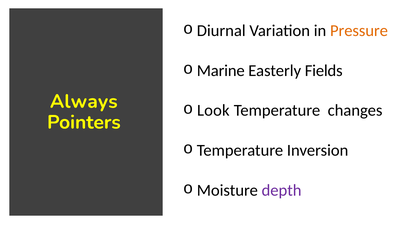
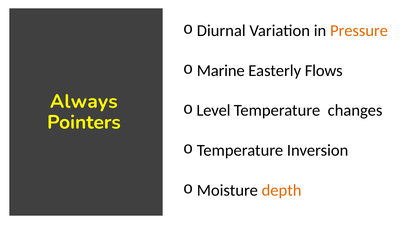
Fields: Fields -> Flows
Look: Look -> Level
depth colour: purple -> orange
